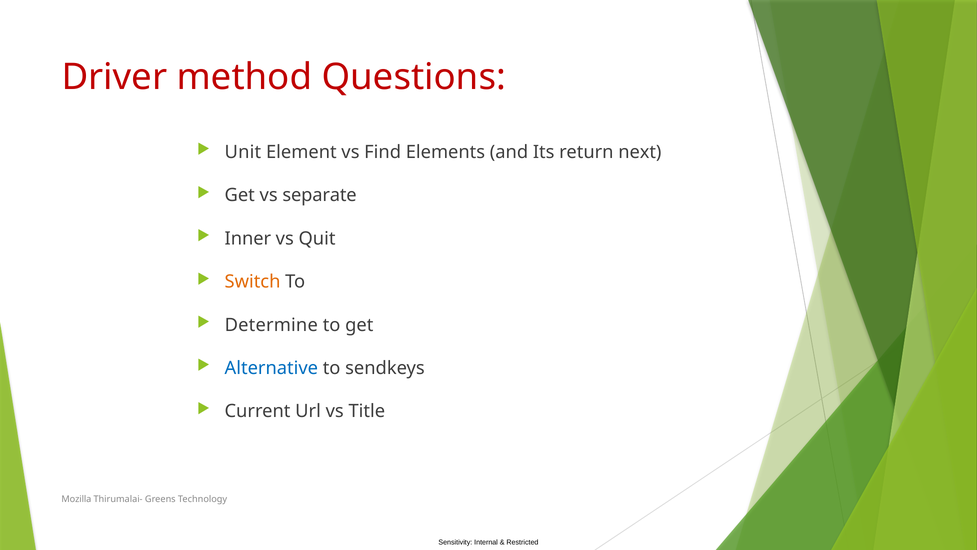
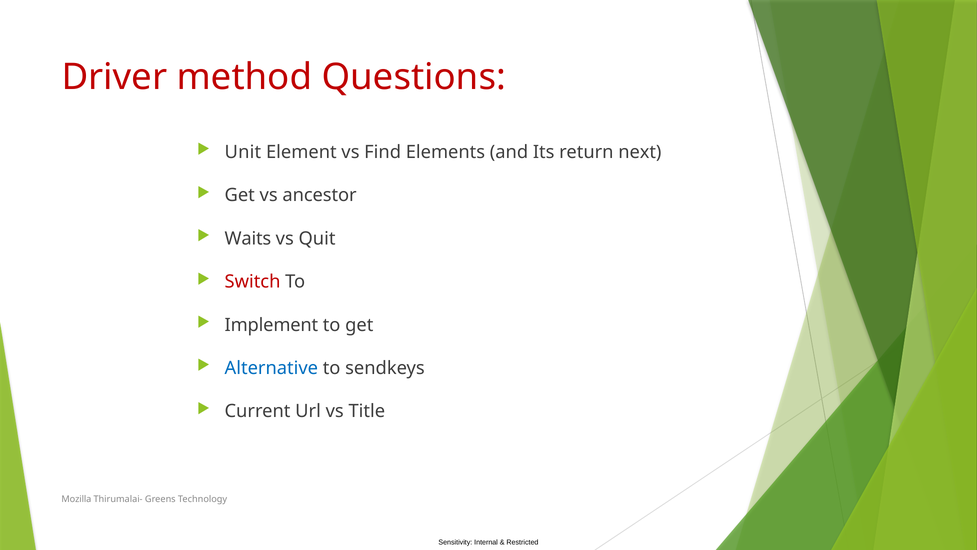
separate: separate -> ancestor
Inner: Inner -> Waits
Switch colour: orange -> red
Determine: Determine -> Implement
